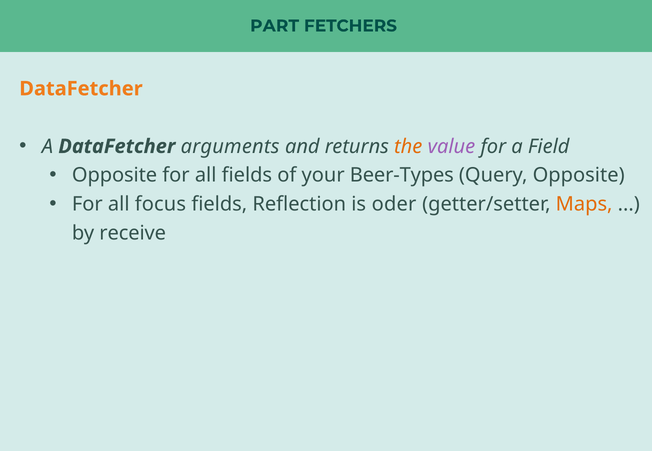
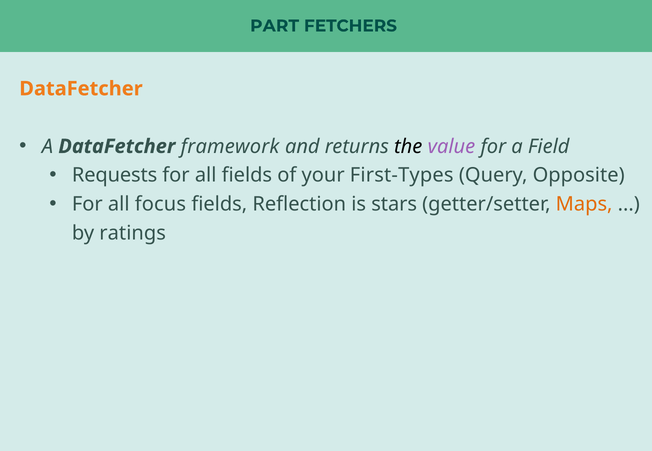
arguments: arguments -> framework
the colour: orange -> black
Opposite at (115, 175): Opposite -> Requests
Beer-Types: Beer-Types -> First-Types
oder: oder -> stars
receive: receive -> ratings
